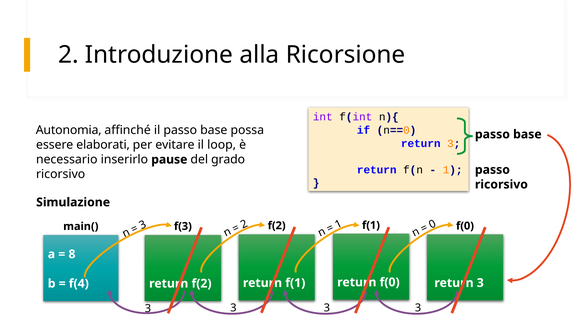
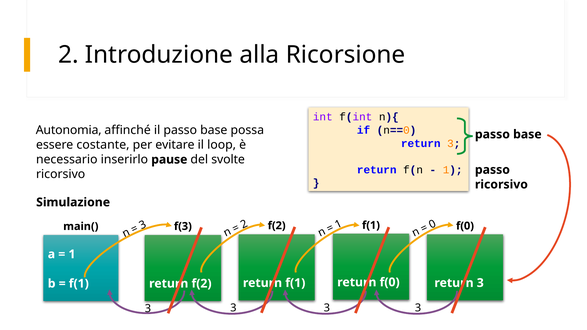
elaborati: elaborati -> costante
grado: grado -> svolte
8 at (72, 254): 8 -> 1
f(4 at (79, 284): f(4 -> f(1
